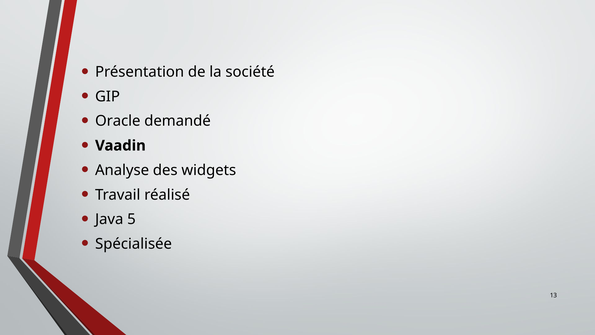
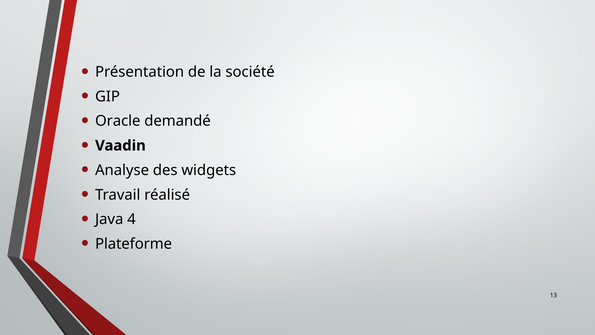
5: 5 -> 4
Spécialisée: Spécialisée -> Plateforme
